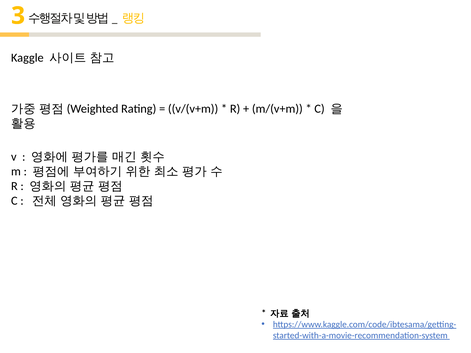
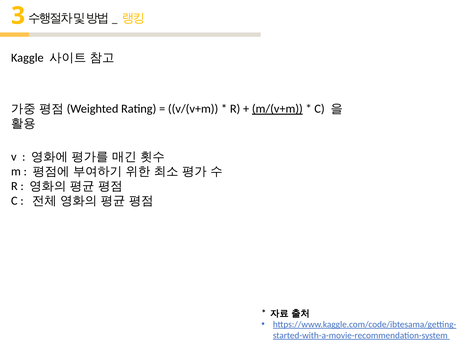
m/(v+m underline: none -> present
